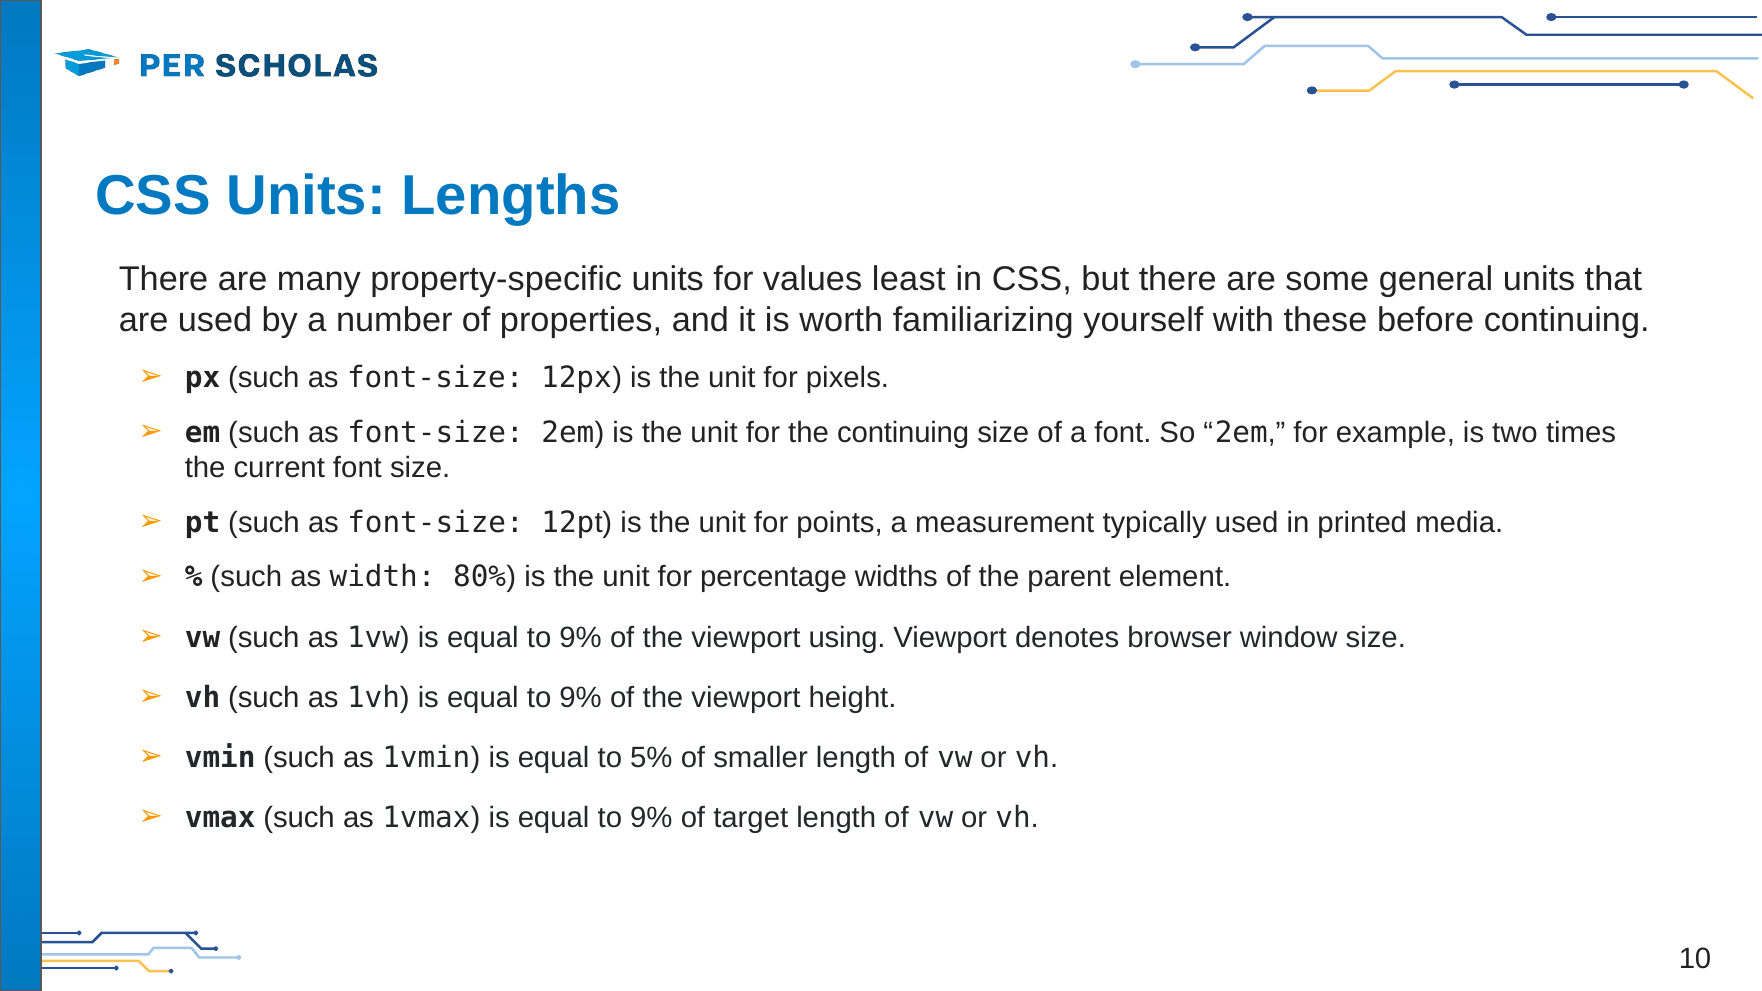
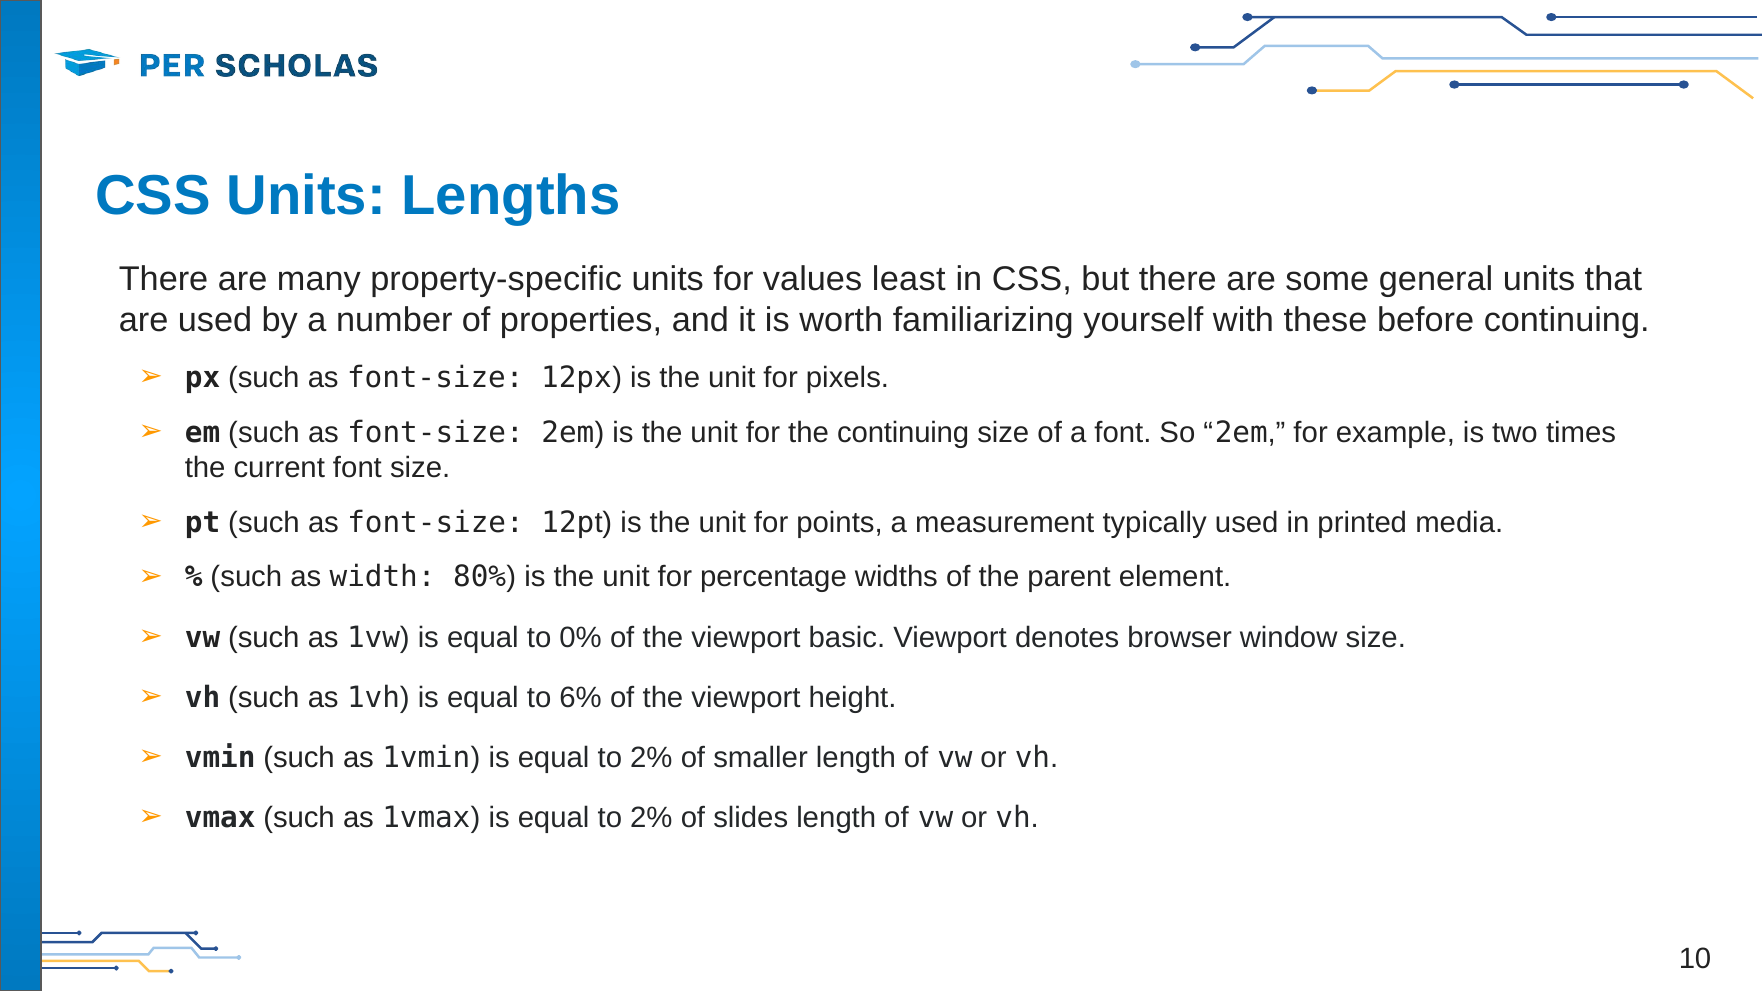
9% at (581, 637): 9% -> 0%
using: using -> basic
9% at (581, 698): 9% -> 6%
5% at (651, 758): 5% -> 2%
9% at (651, 818): 9% -> 2%
target: target -> slides
